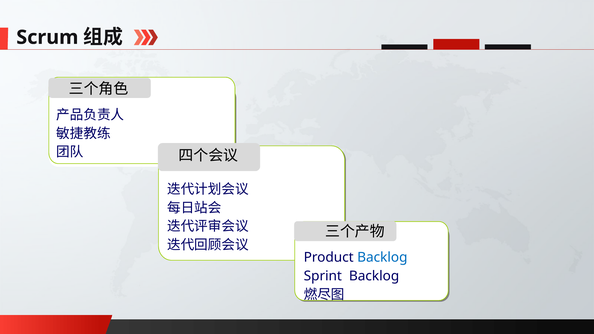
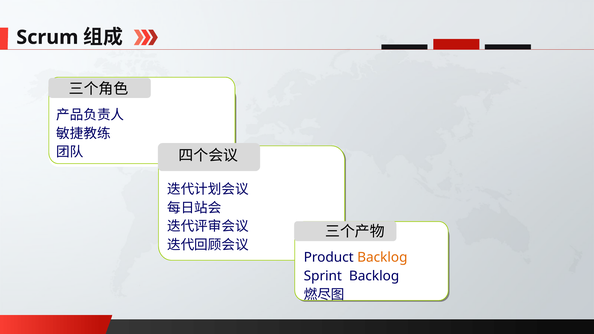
Backlog at (382, 258) colour: blue -> orange
